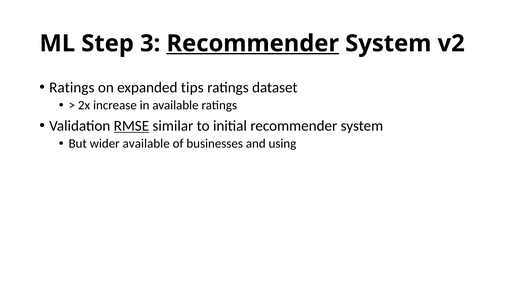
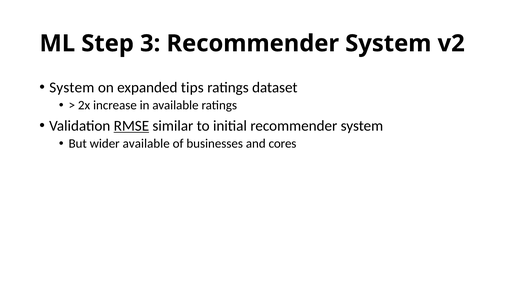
Recommender at (253, 44) underline: present -> none
Ratings at (72, 88): Ratings -> System
using: using -> cores
